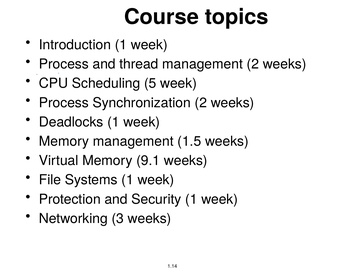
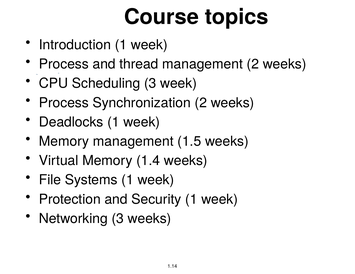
Scheduling 5: 5 -> 3
9.1: 9.1 -> 1.4
